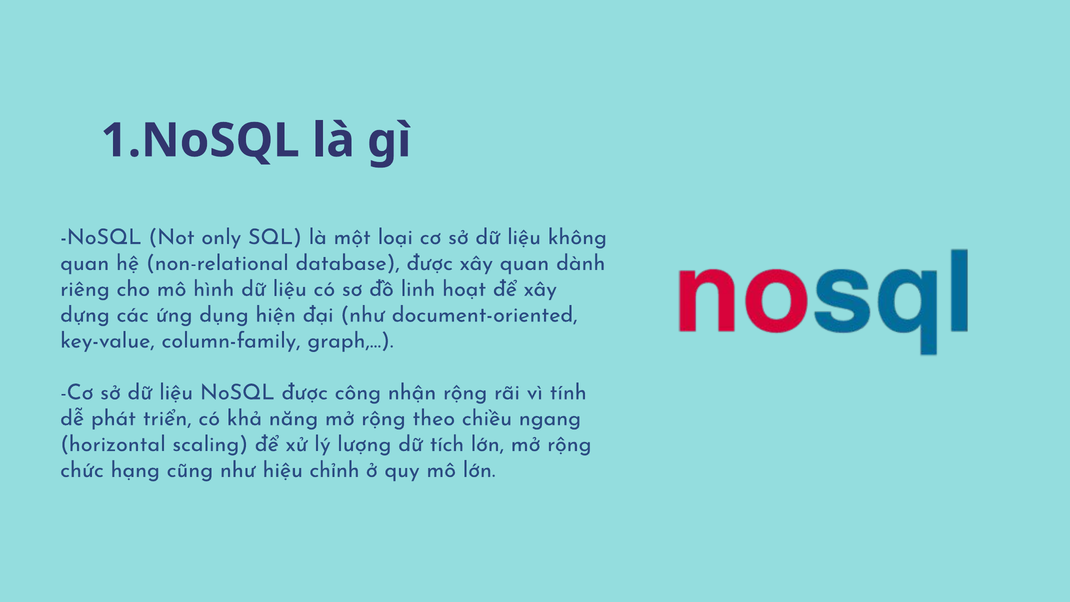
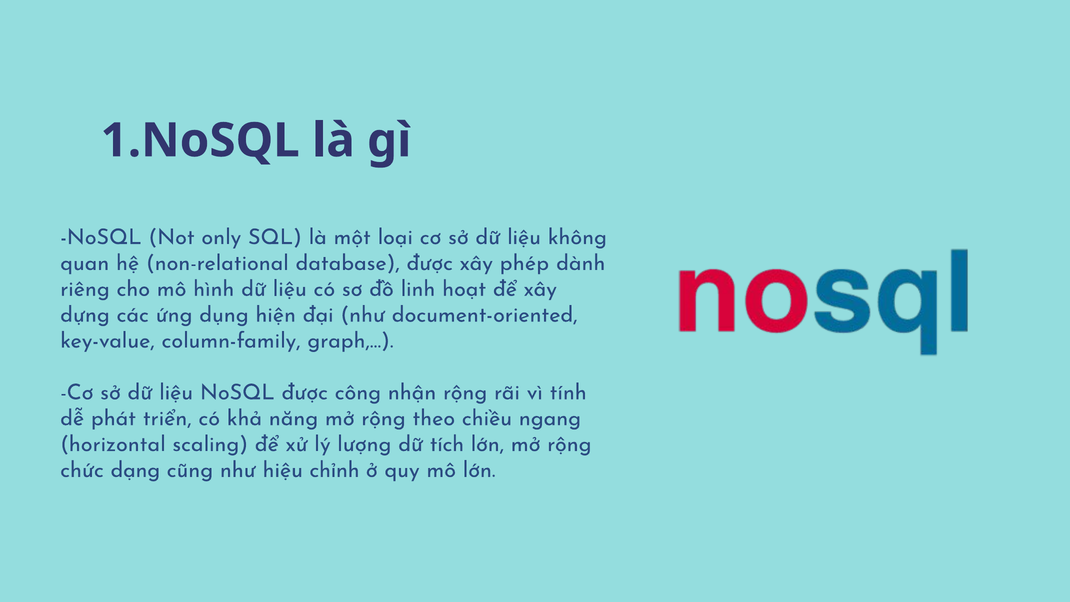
xây quan: quan -> phép
hạng: hạng -> dạng
